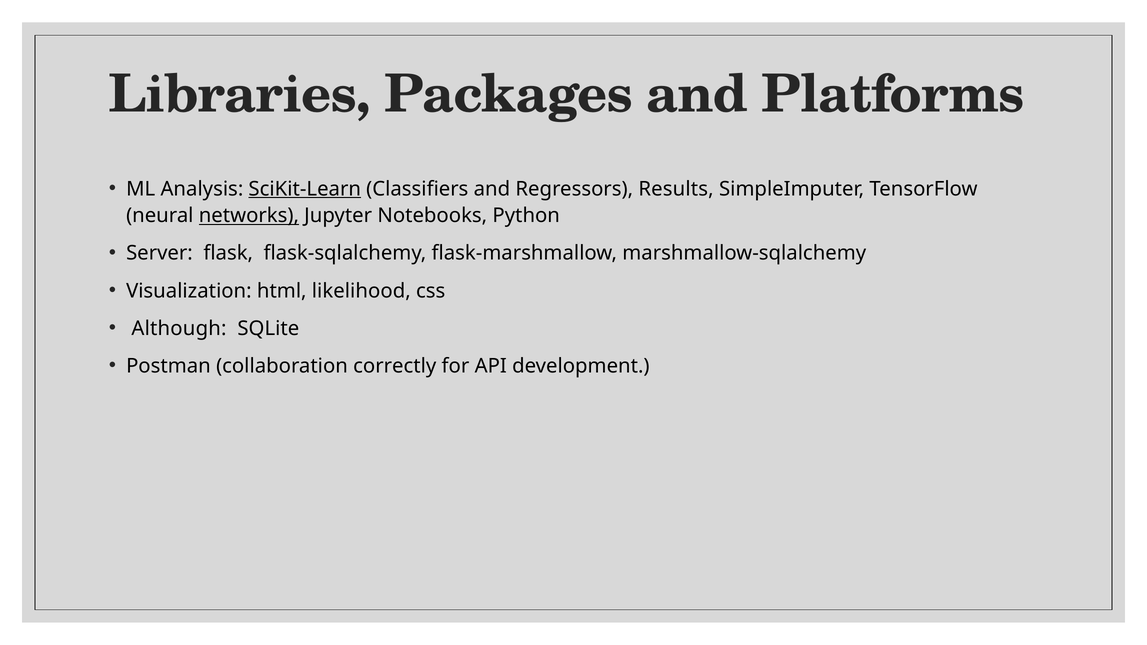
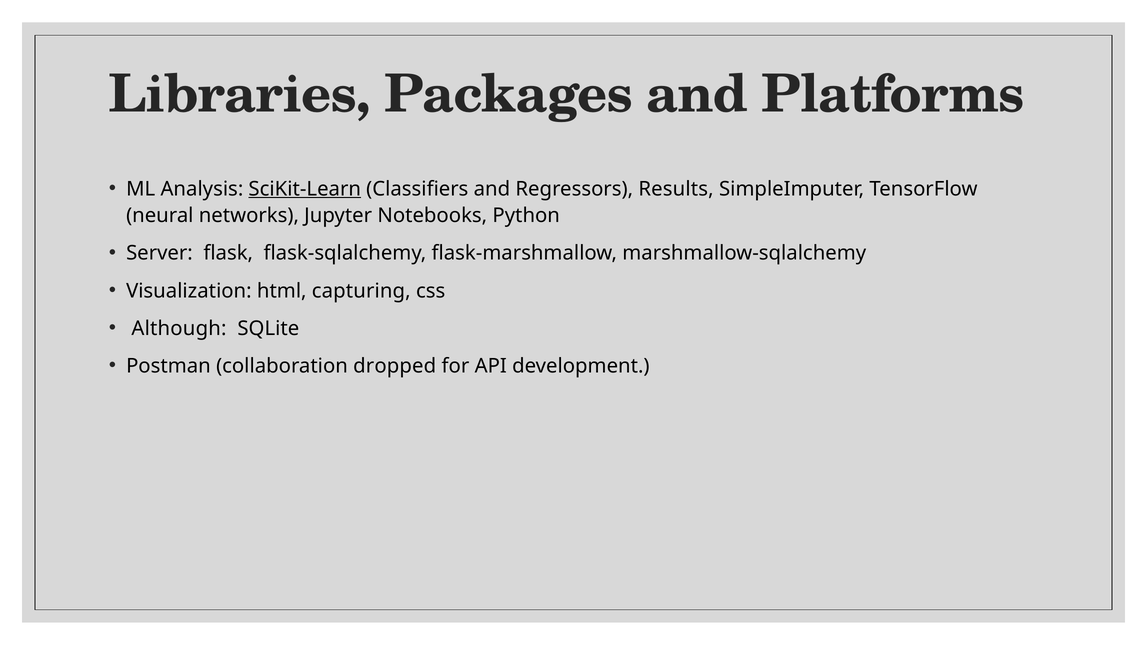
networks underline: present -> none
likelihood: likelihood -> capturing
correctly: correctly -> dropped
